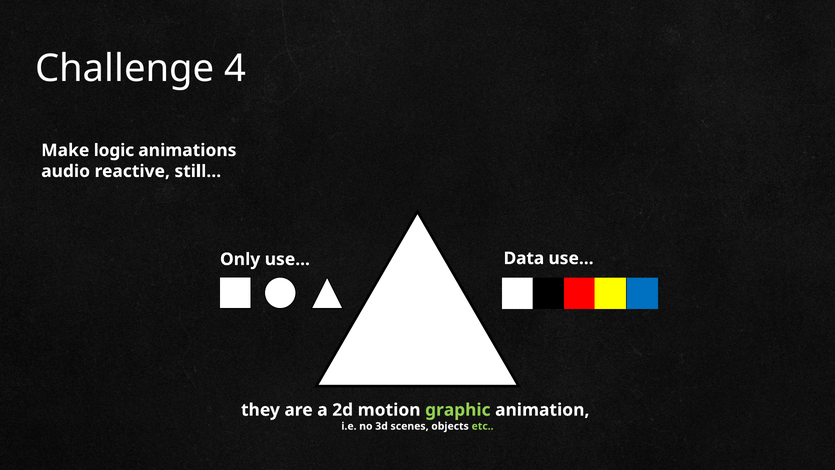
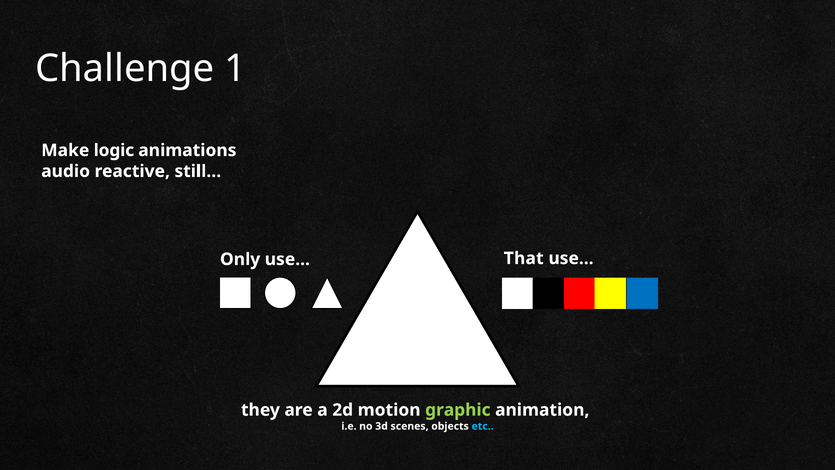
4: 4 -> 1
Data: Data -> That
etc colour: light green -> light blue
